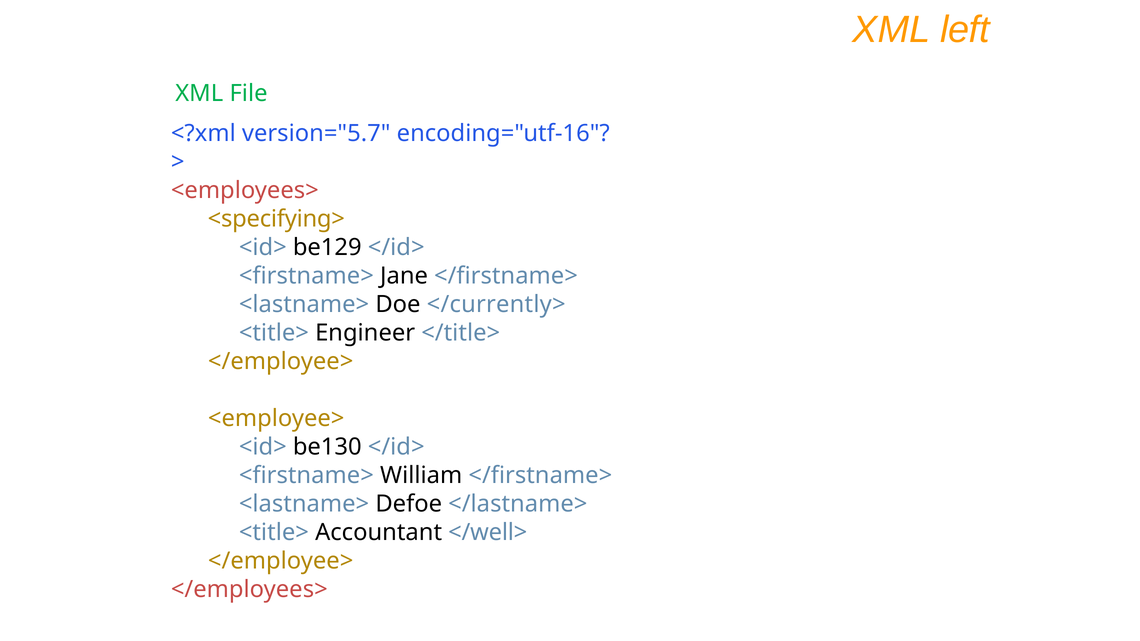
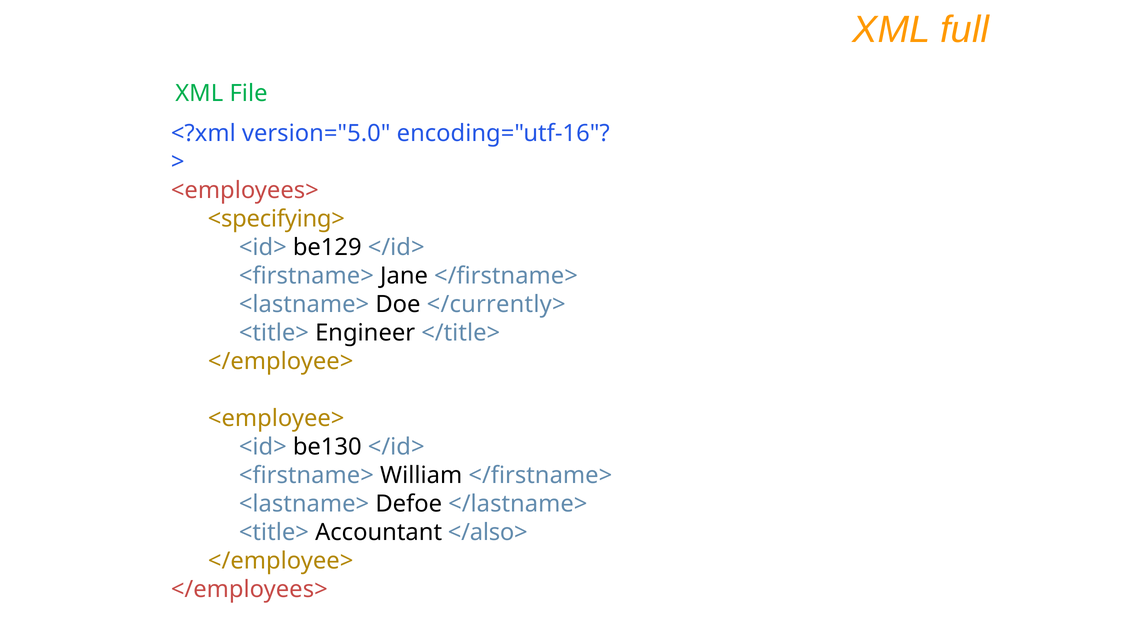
left: left -> full
version="5.7: version="5.7 -> version="5.0
</well>: </well> -> </also>
